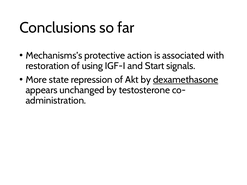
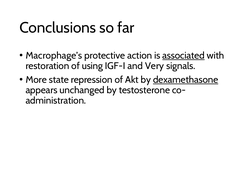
Mechanisms’s: Mechanisms’s -> Macrophage’s
associated underline: none -> present
Start: Start -> Very
